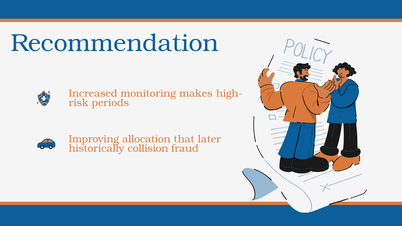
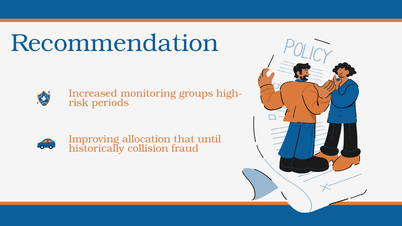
makes: makes -> groups
later: later -> until
